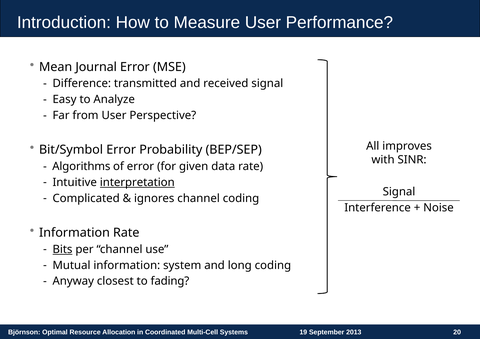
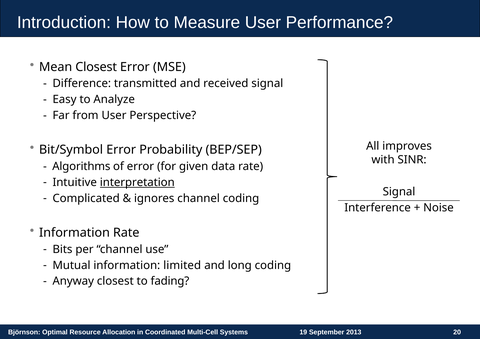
Mean Journal: Journal -> Closest
Bits underline: present -> none
system: system -> limited
